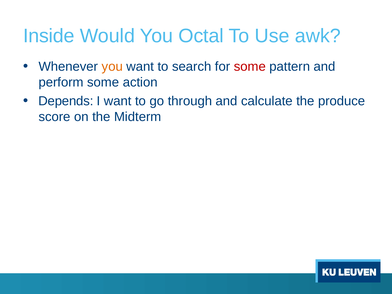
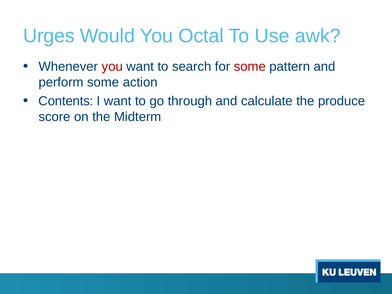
Inside: Inside -> Urges
you at (112, 67) colour: orange -> red
Depends: Depends -> Contents
